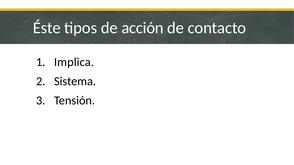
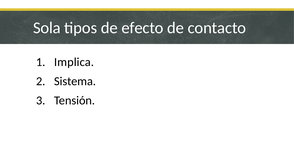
Éste: Éste -> Sola
acción: acción -> efecto
